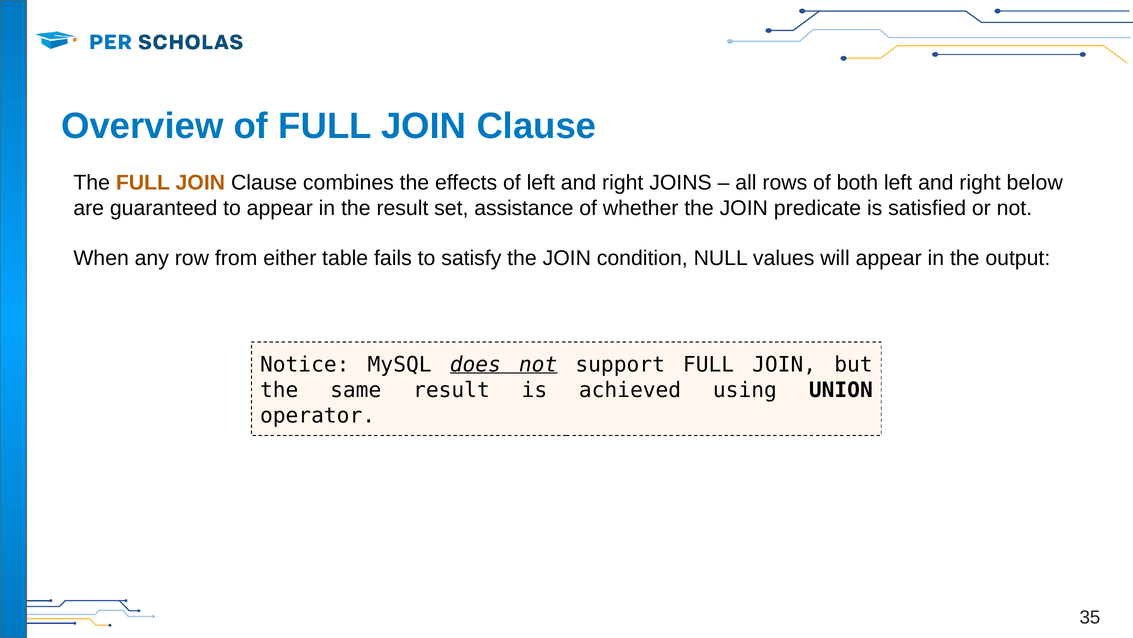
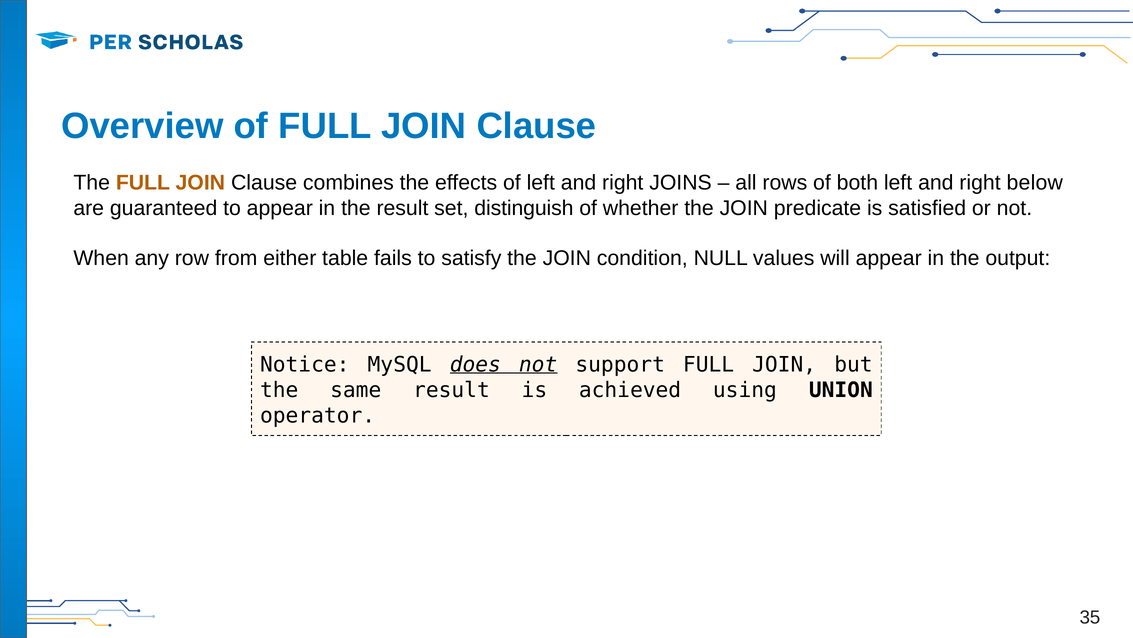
assistance: assistance -> distinguish
